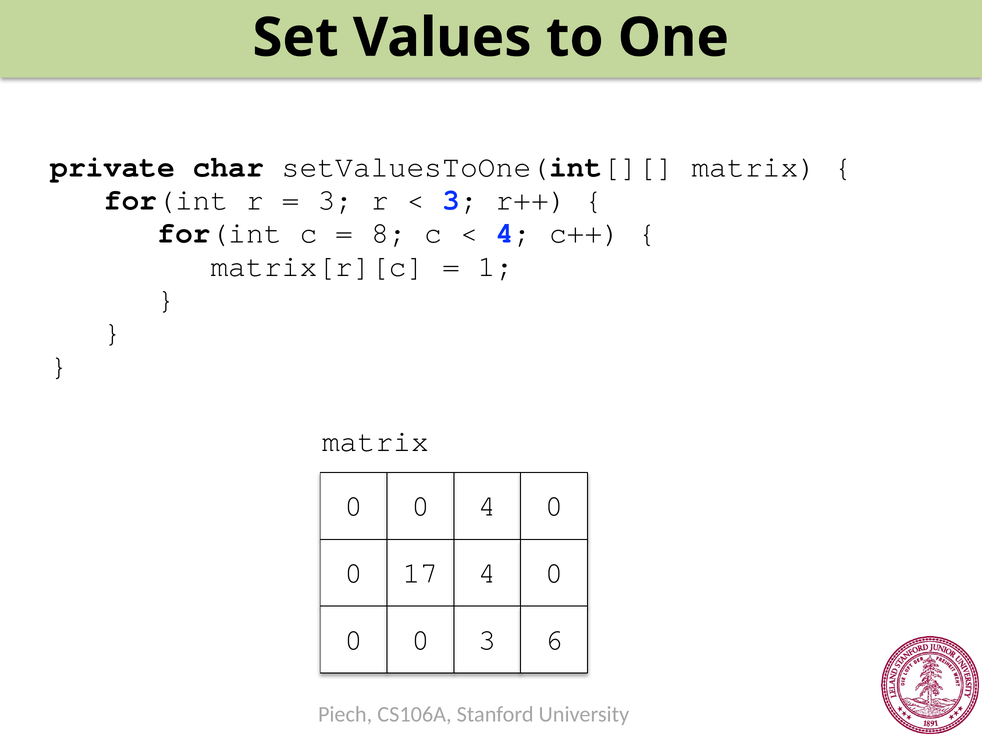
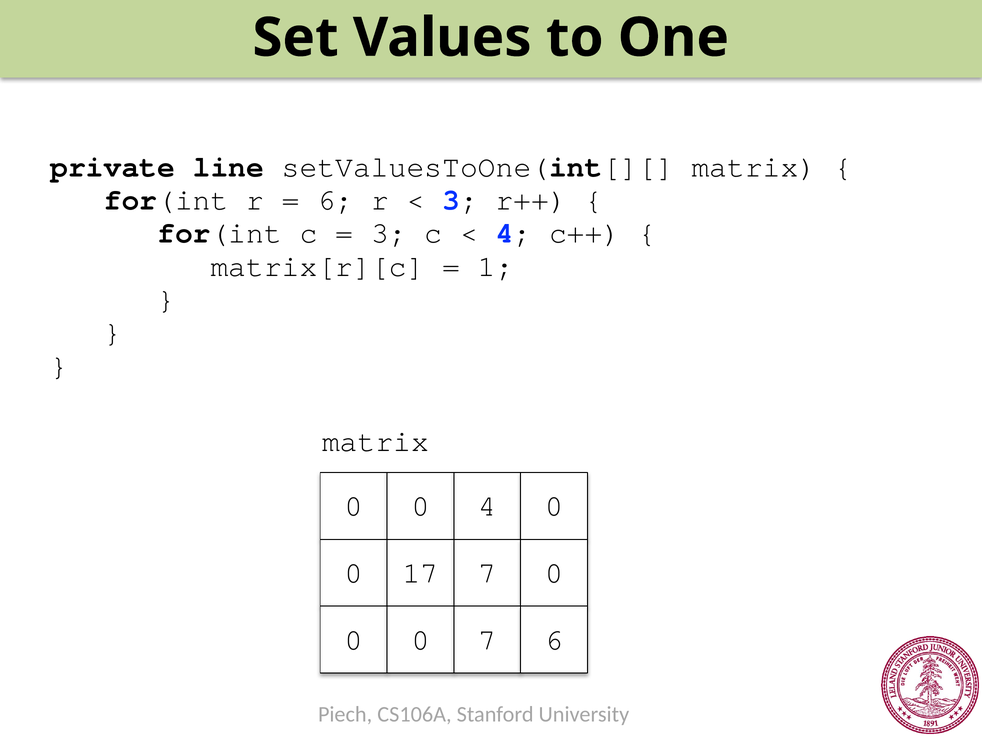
char: char -> line
3 at (335, 200): 3 -> 6
8 at (389, 233): 8 -> 3
17 4: 4 -> 7
0 3: 3 -> 7
